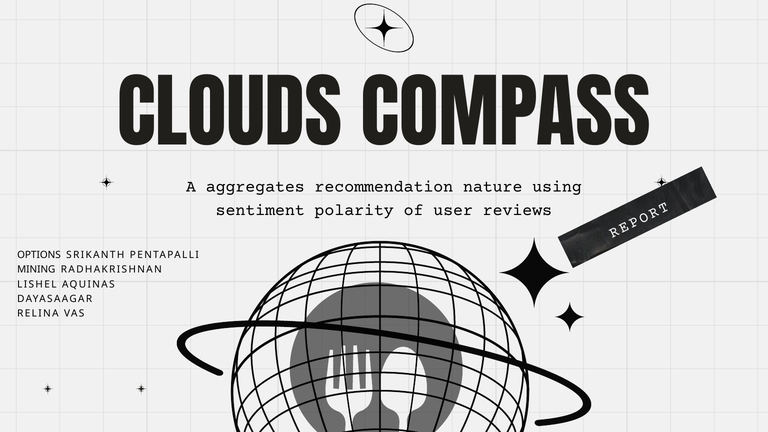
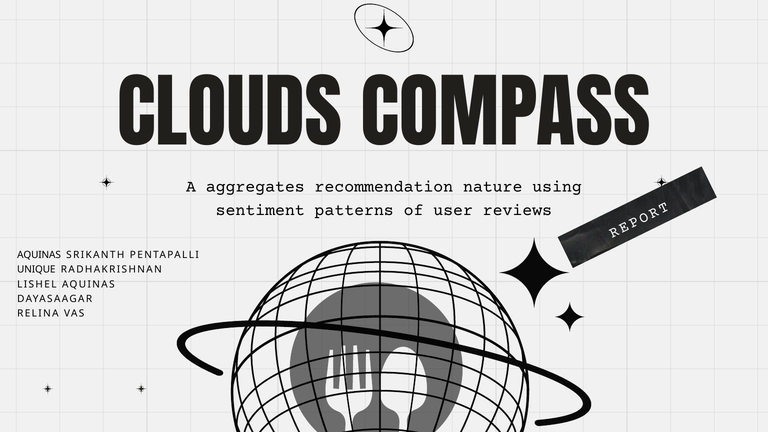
polarity: polarity -> patterns
OPTIONS at (39, 255): OPTIONS -> AQUINAS
MINING: MINING -> UNIQUE
